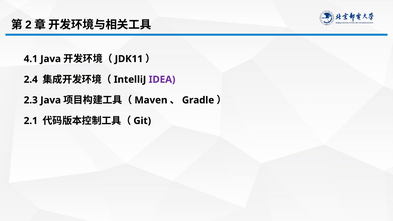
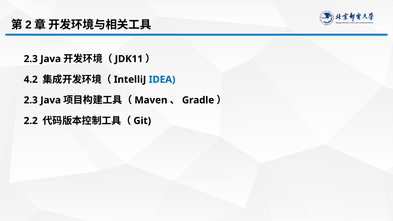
4.1 at (31, 59): 4.1 -> 2.3
2.4: 2.4 -> 4.2
IDEA colour: purple -> blue
2.1: 2.1 -> 2.2
